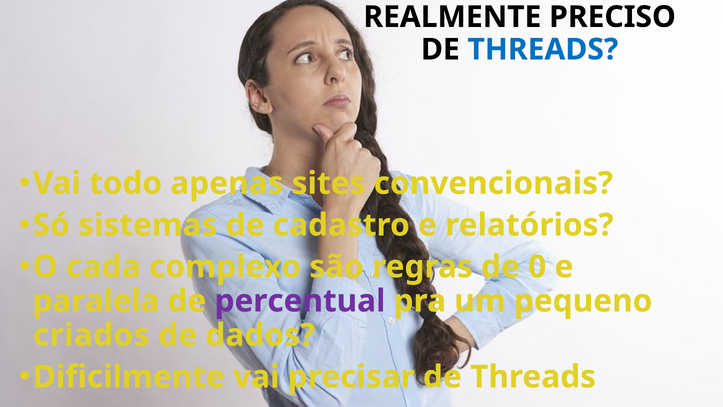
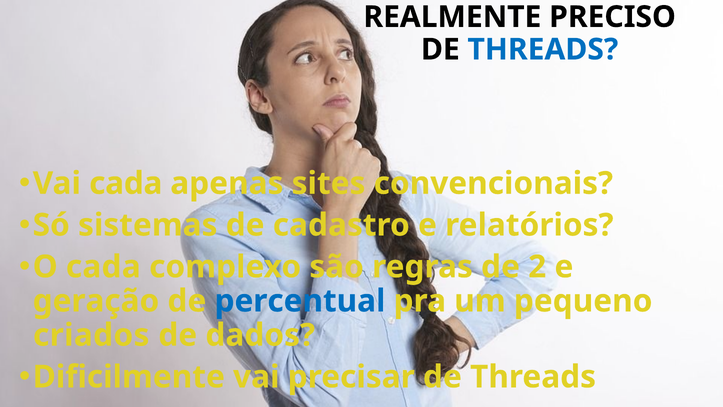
Vai todo: todo -> cada
0: 0 -> 2
paralela: paralela -> geração
percentual colour: purple -> blue
